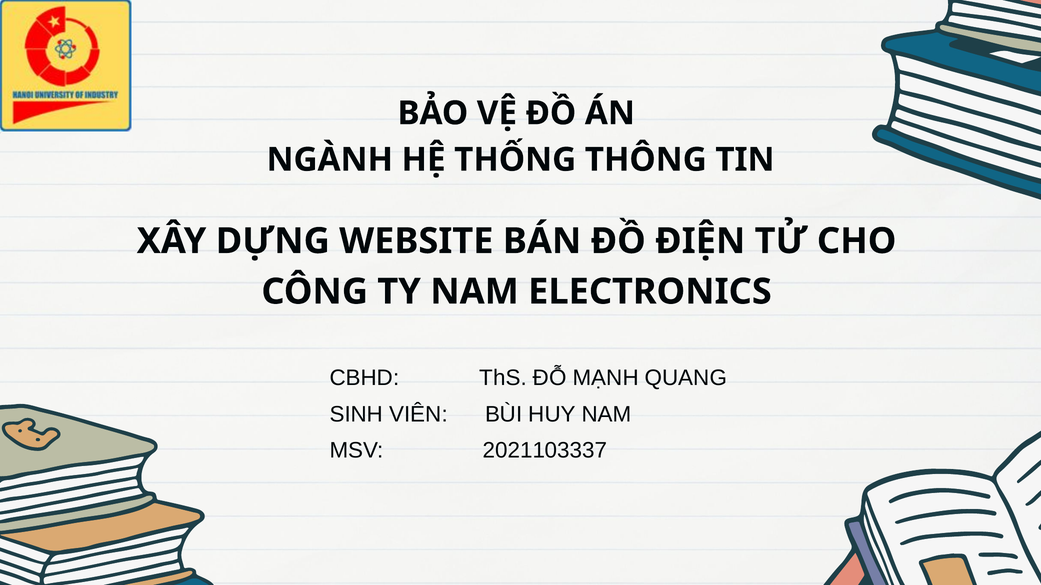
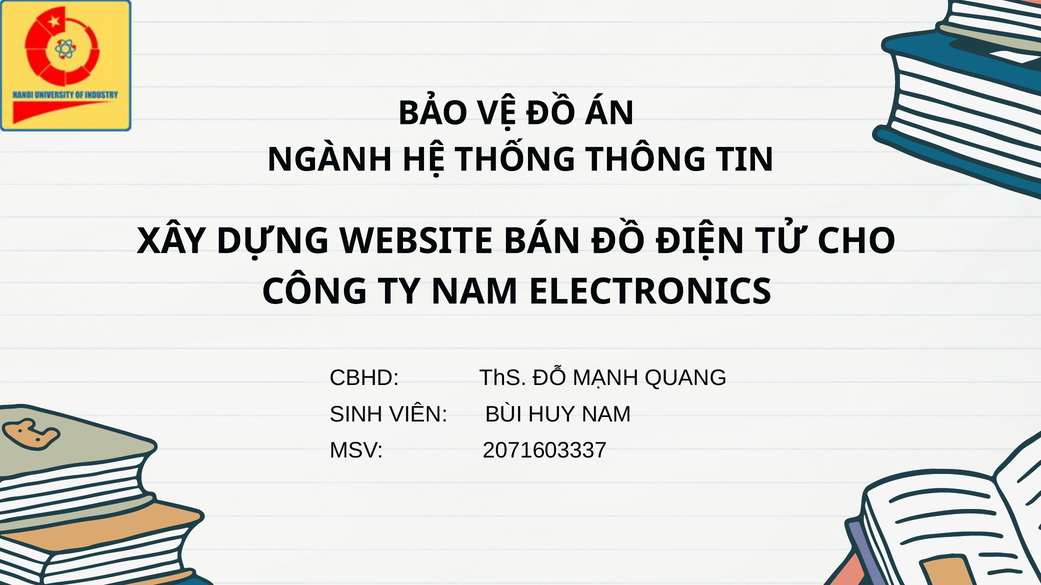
2021103337: 2021103337 -> 2071603337
